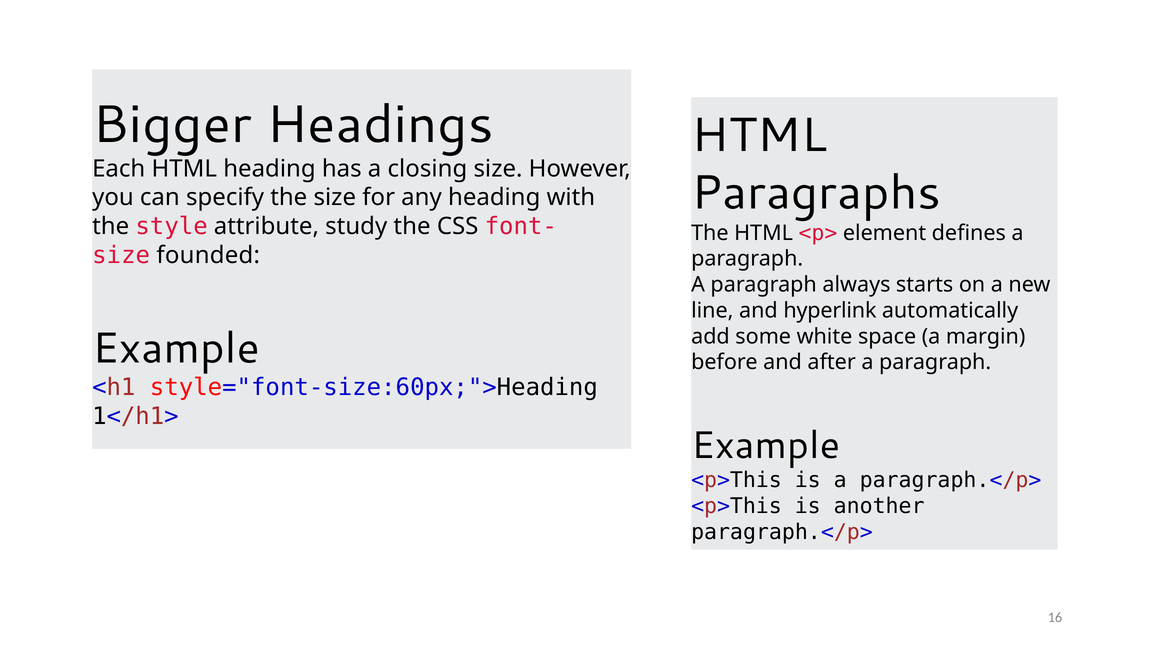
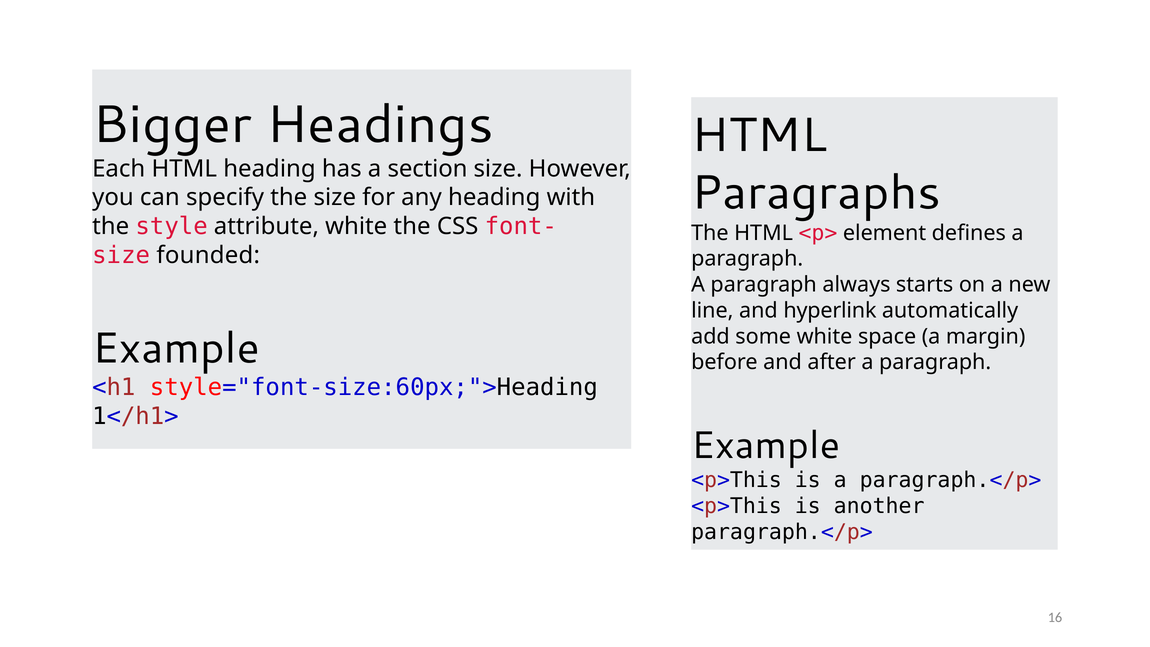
closing: closing -> section
attribute study: study -> white
